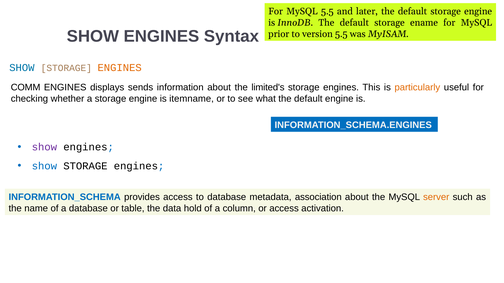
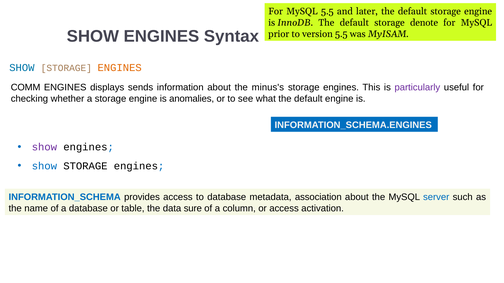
ename: ename -> denote
limited's: limited's -> minus's
particularly colour: orange -> purple
itemname: itemname -> anomalies
server colour: orange -> blue
hold: hold -> sure
